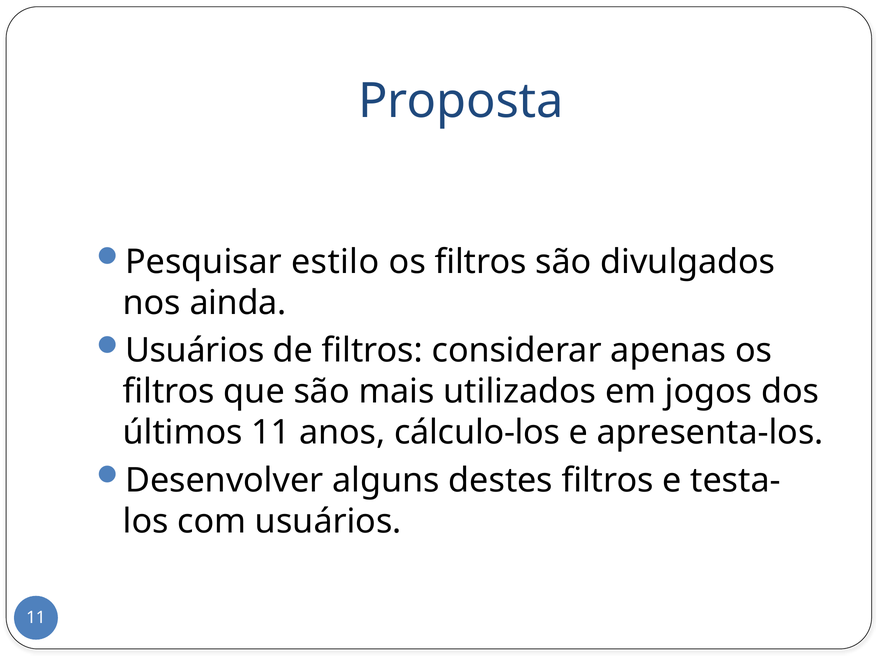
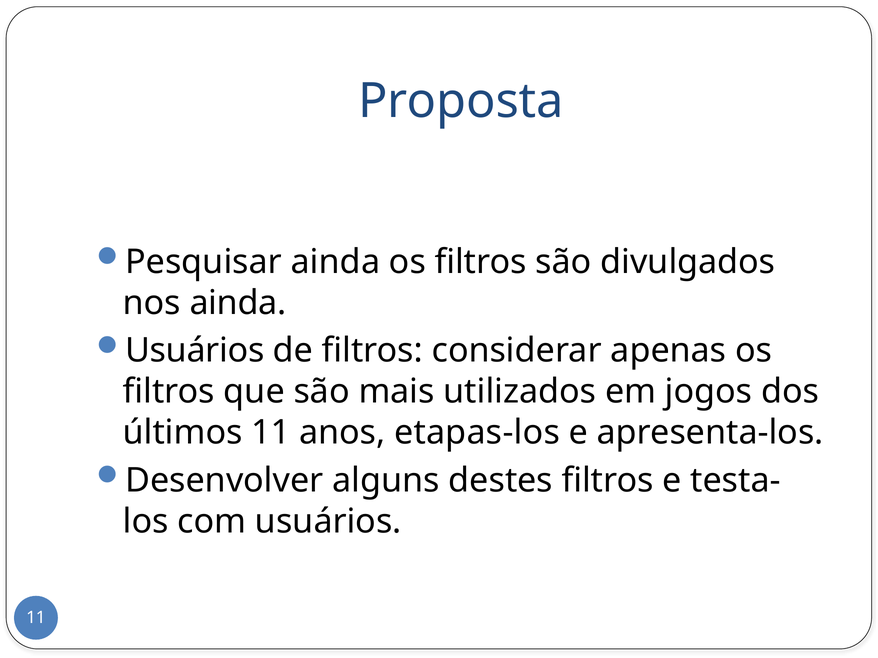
Pesquisar estilo: estilo -> ainda
cálculo-los: cálculo-los -> etapas-los
